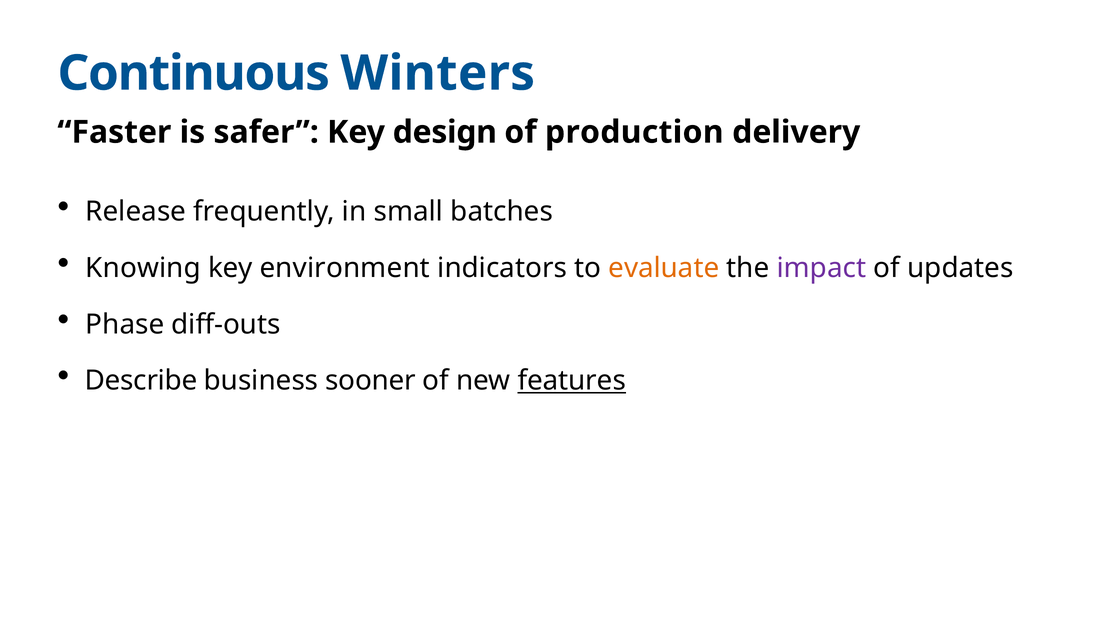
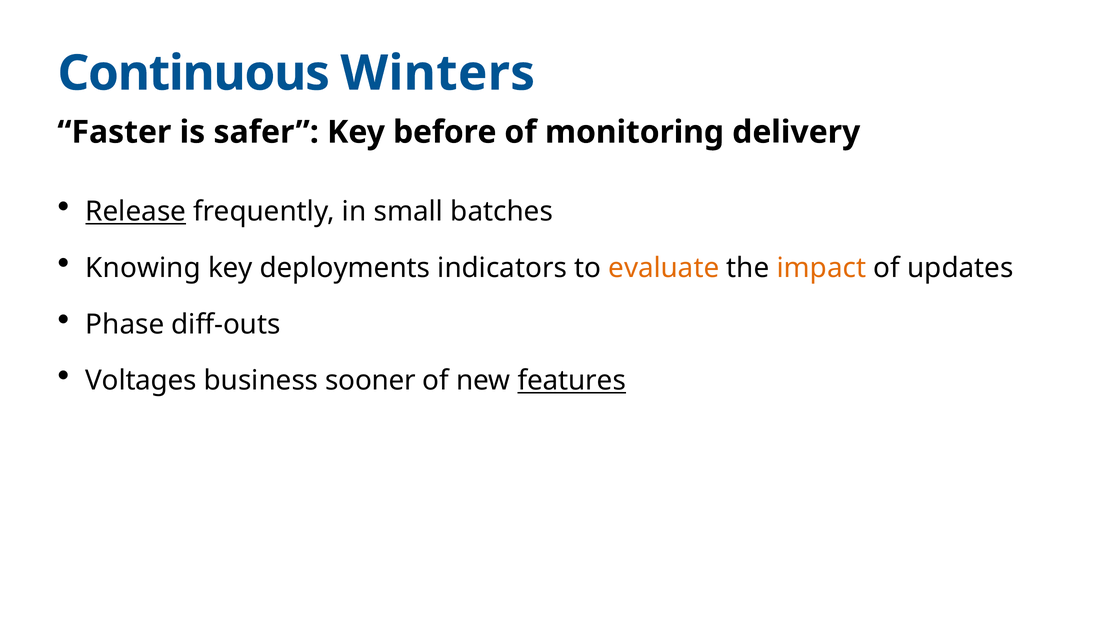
design: design -> before
production: production -> monitoring
Release underline: none -> present
environment: environment -> deployments
impact colour: purple -> orange
Describe: Describe -> Voltages
